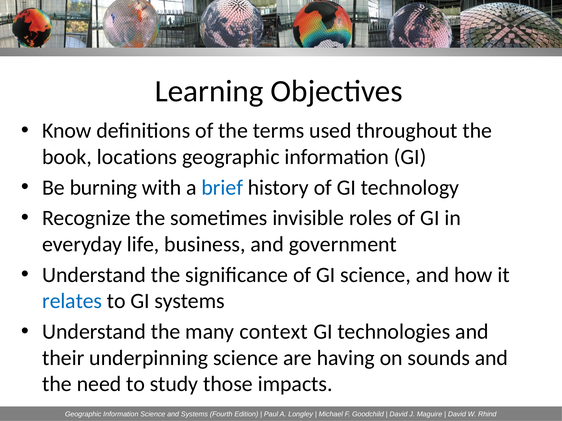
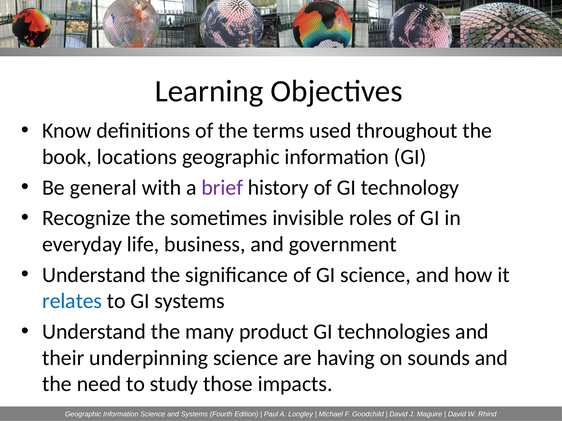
burning: burning -> general
brief colour: blue -> purple
context: context -> product
